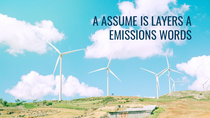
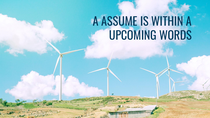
LAYERS: LAYERS -> WITHIN
EMISSIONS: EMISSIONS -> UPCOMING
